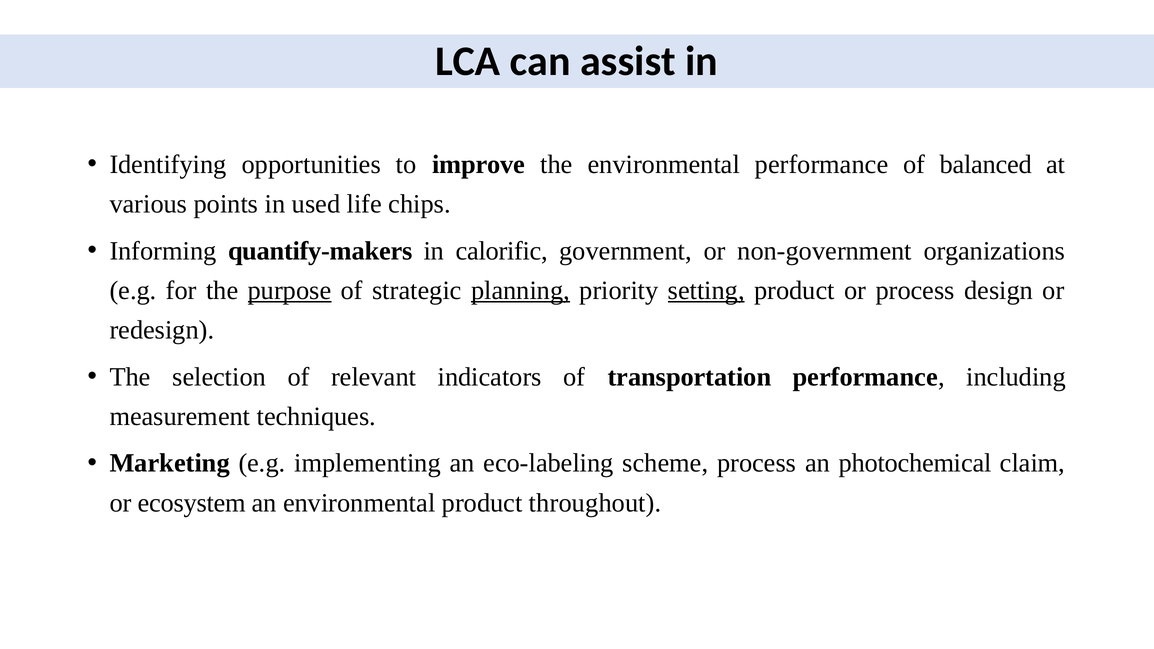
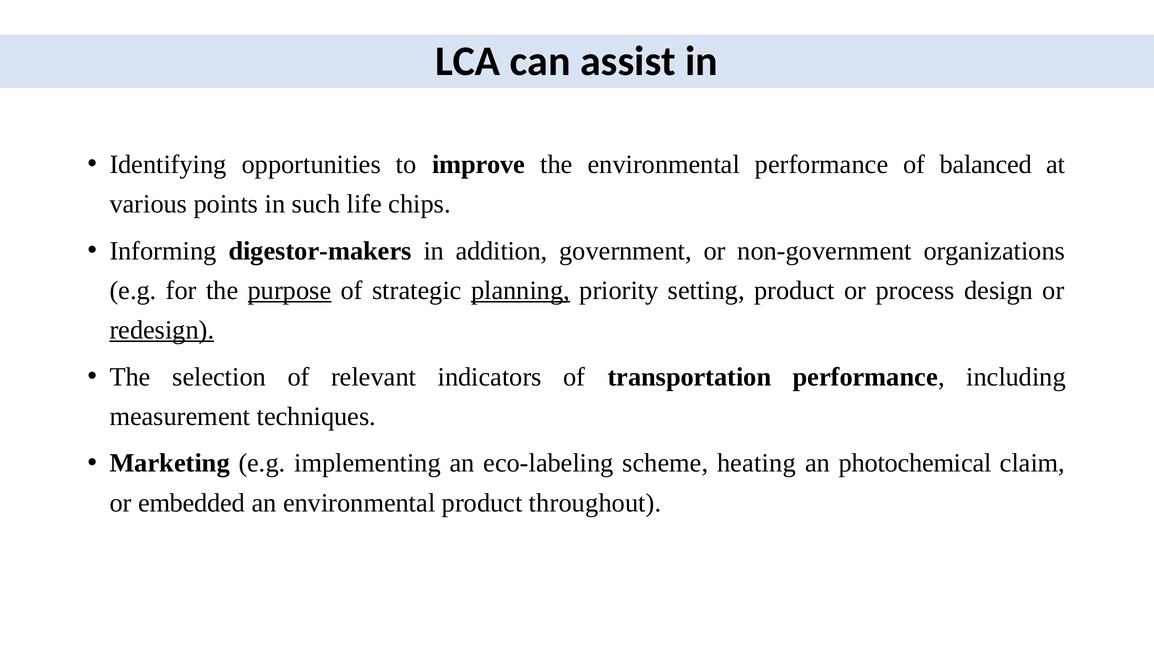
used: used -> such
quantify-makers: quantify-makers -> digestor-makers
calorific: calorific -> addition
setting underline: present -> none
redesign underline: none -> present
scheme process: process -> heating
ecosystem: ecosystem -> embedded
